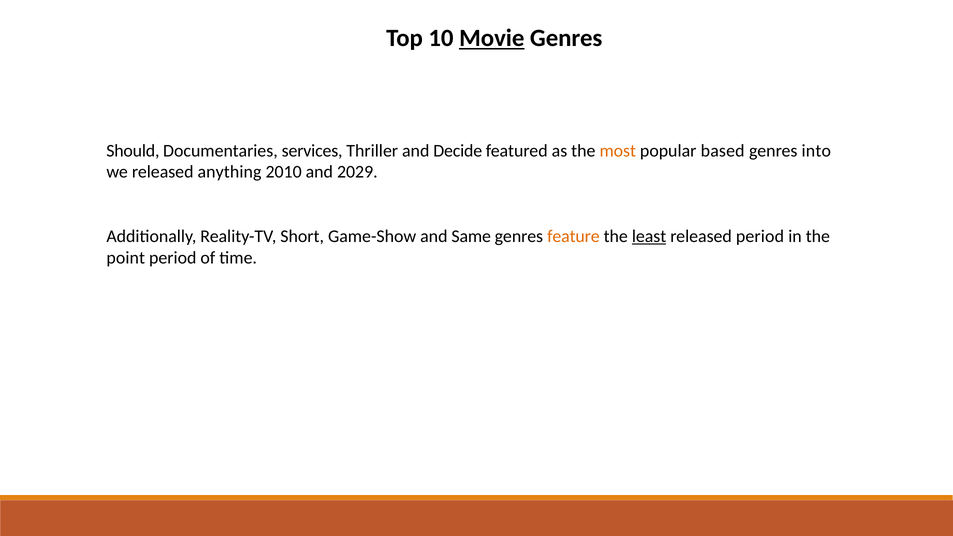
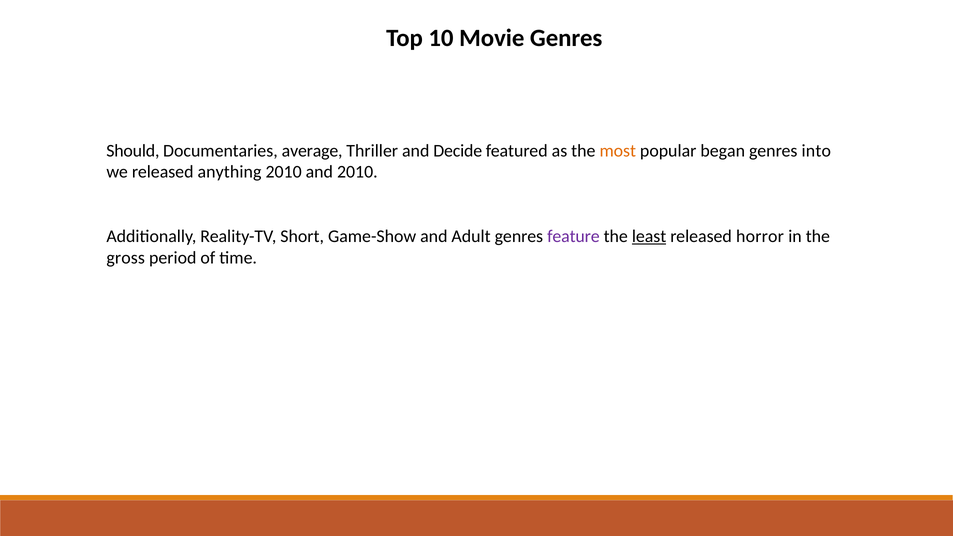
Movie underline: present -> none
services: services -> average
based: based -> began
and 2029: 2029 -> 2010
Same: Same -> Adult
feature colour: orange -> purple
released period: period -> horror
point: point -> gross
